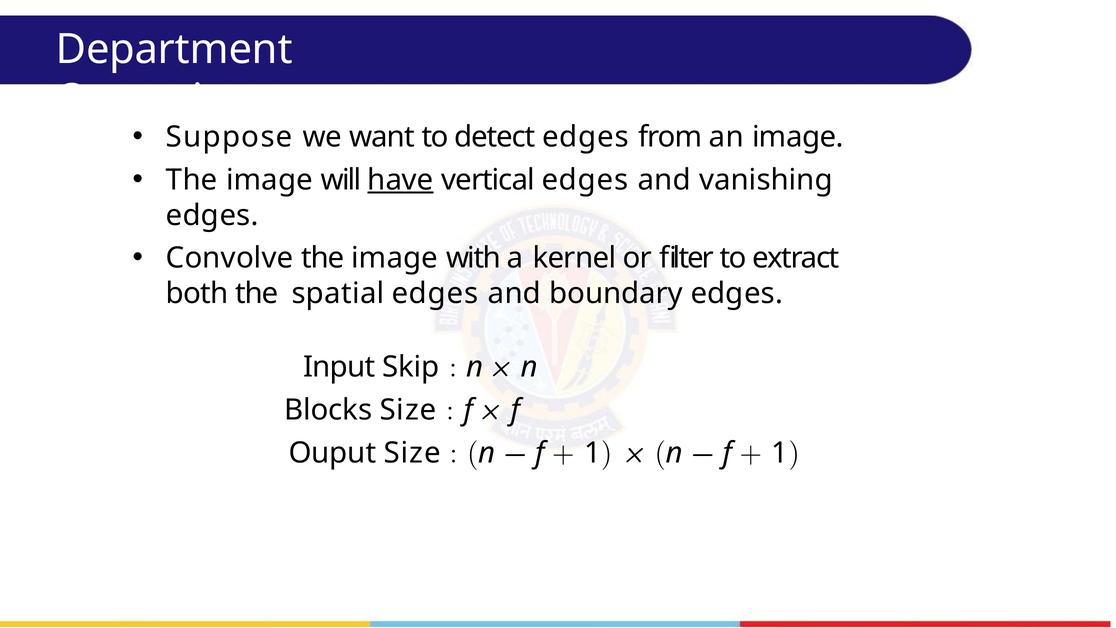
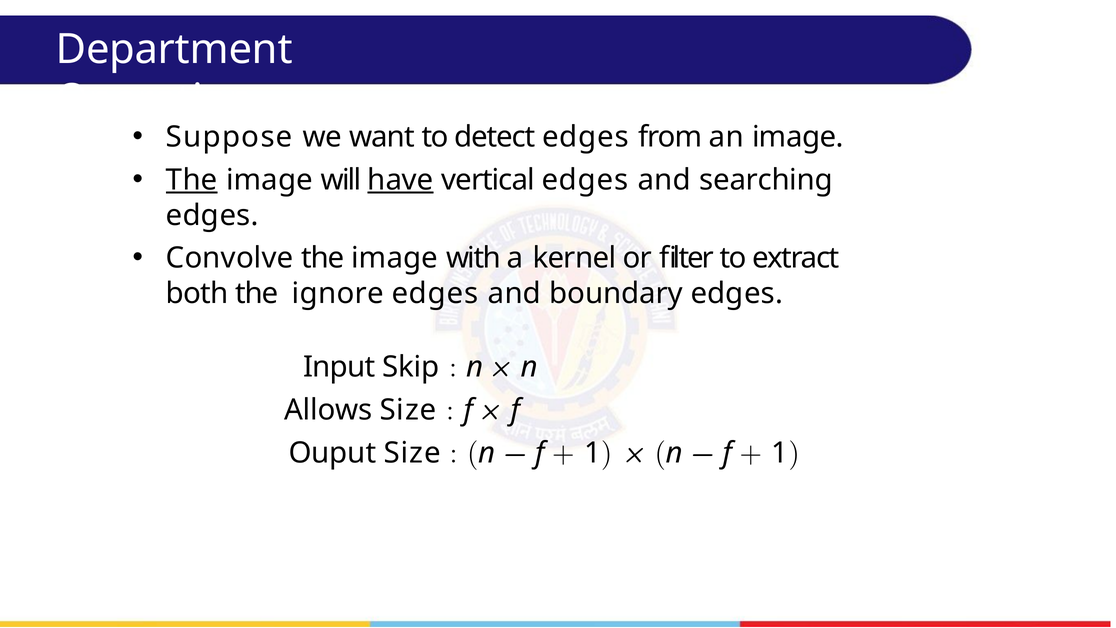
The at (192, 180) underline: none -> present
vanishing: vanishing -> searching
spatial: spatial -> ignore
Blocks: Blocks -> Allows
